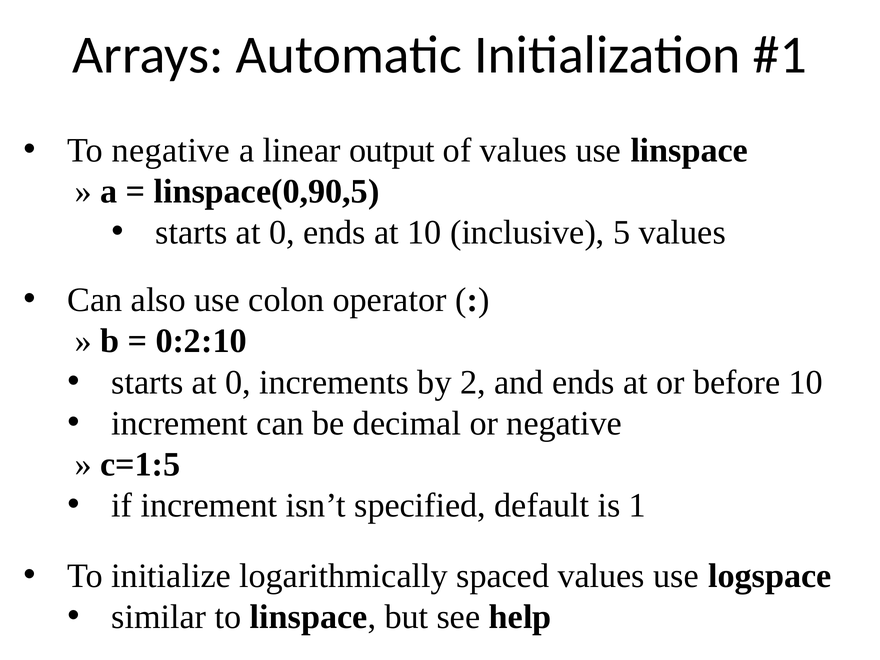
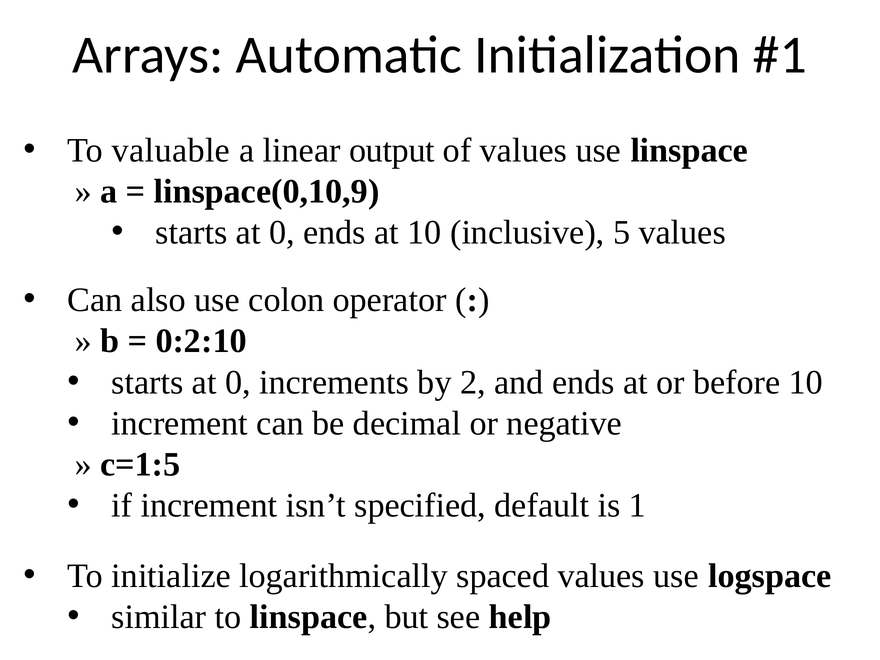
To negative: negative -> valuable
linspace(0,90,5: linspace(0,90,5 -> linspace(0,10,9
